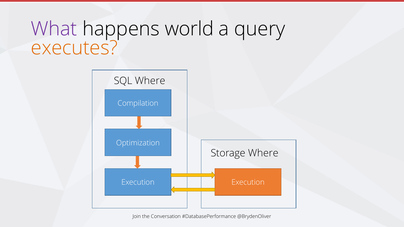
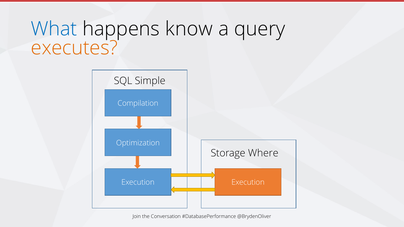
What colour: purple -> blue
world: world -> know
SQL Where: Where -> Simple
